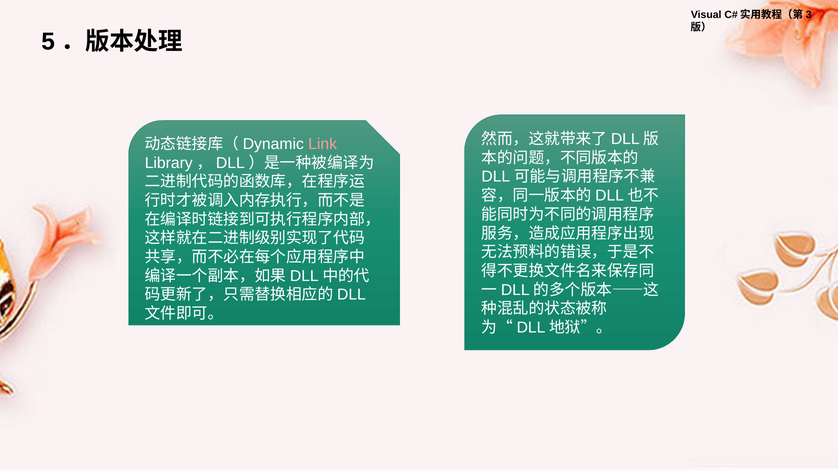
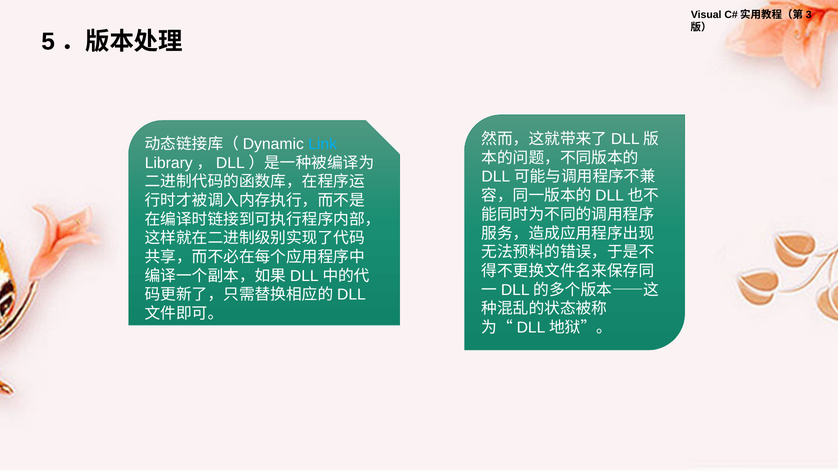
Link colour: pink -> light blue
